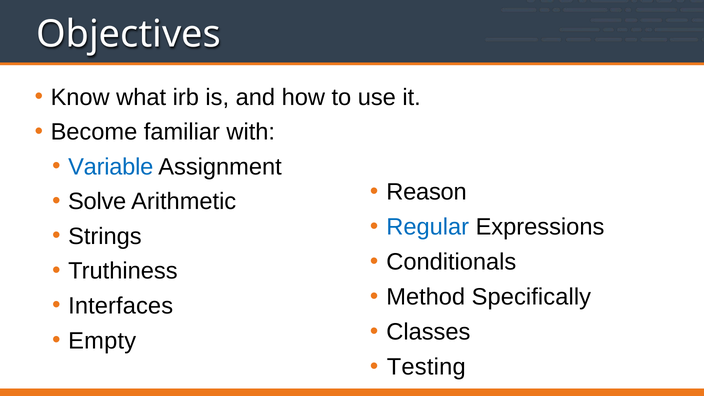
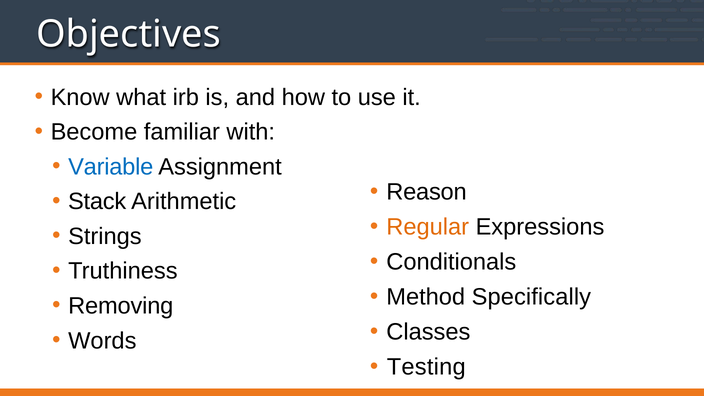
Solve: Solve -> Stack
Regular colour: blue -> orange
Interfaces: Interfaces -> Removing
Empty: Empty -> Words
